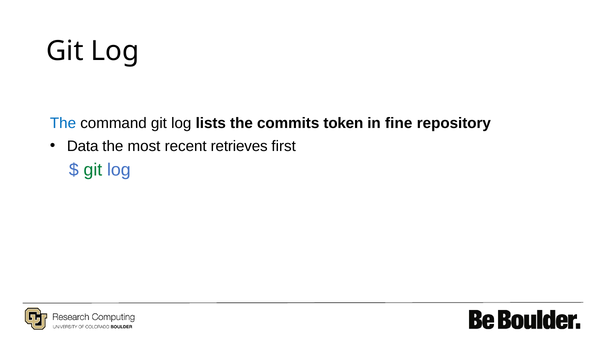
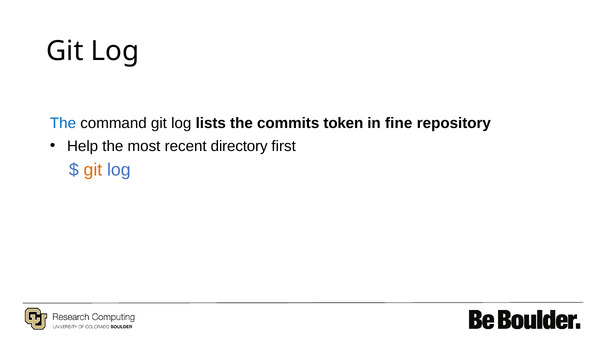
Data: Data -> Help
retrieves: retrieves -> directory
git at (93, 170) colour: green -> orange
